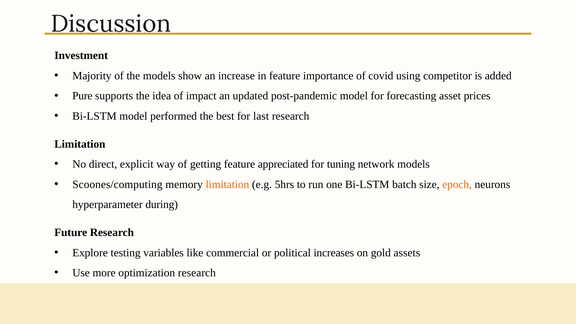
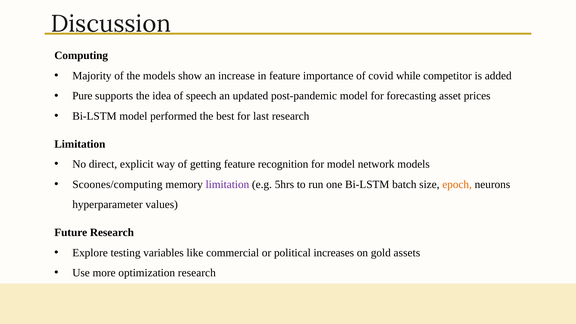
Investment: Investment -> Computing
using: using -> while
impact: impact -> speech
appreciated: appreciated -> recognition
for tuning: tuning -> model
limitation at (227, 184) colour: orange -> purple
during: during -> values
